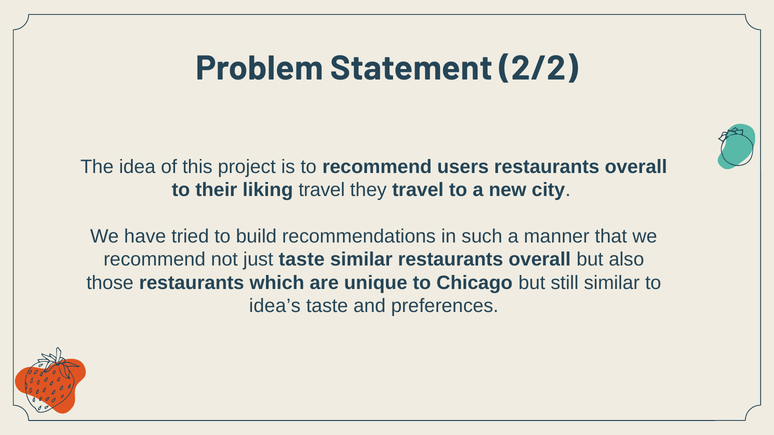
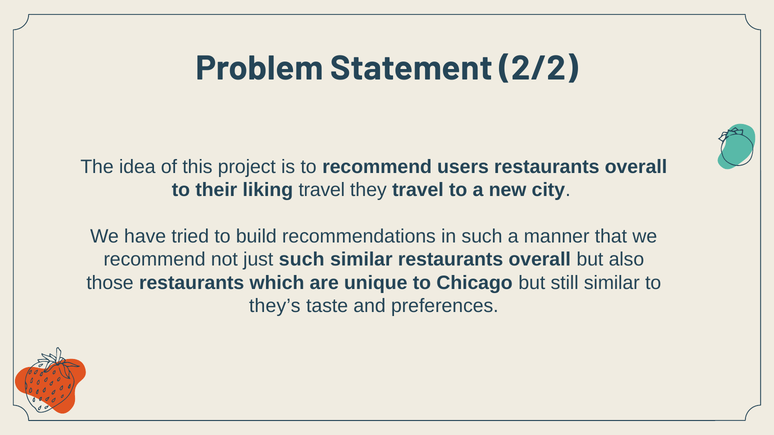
just taste: taste -> such
idea’s: idea’s -> they’s
